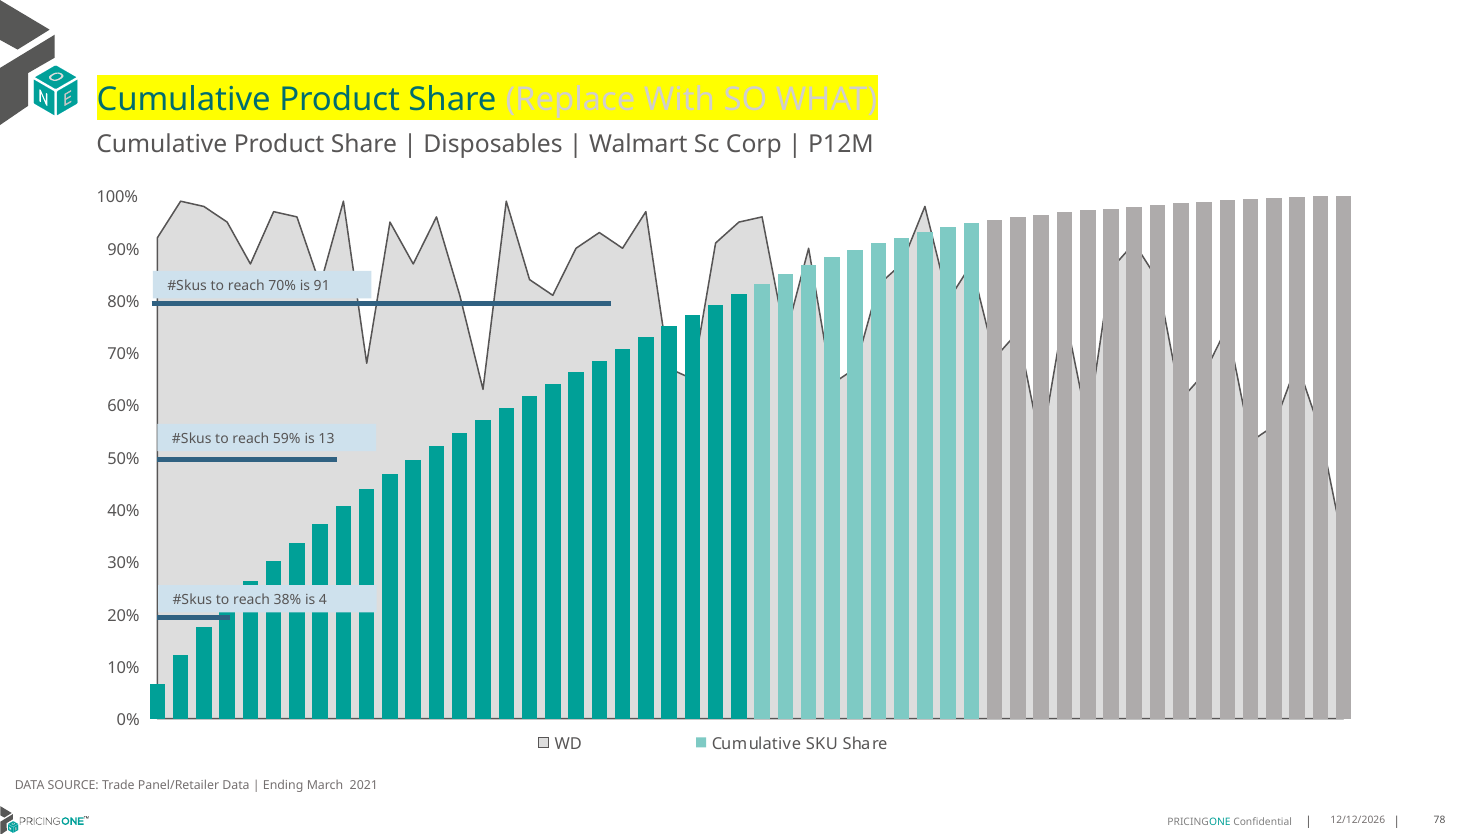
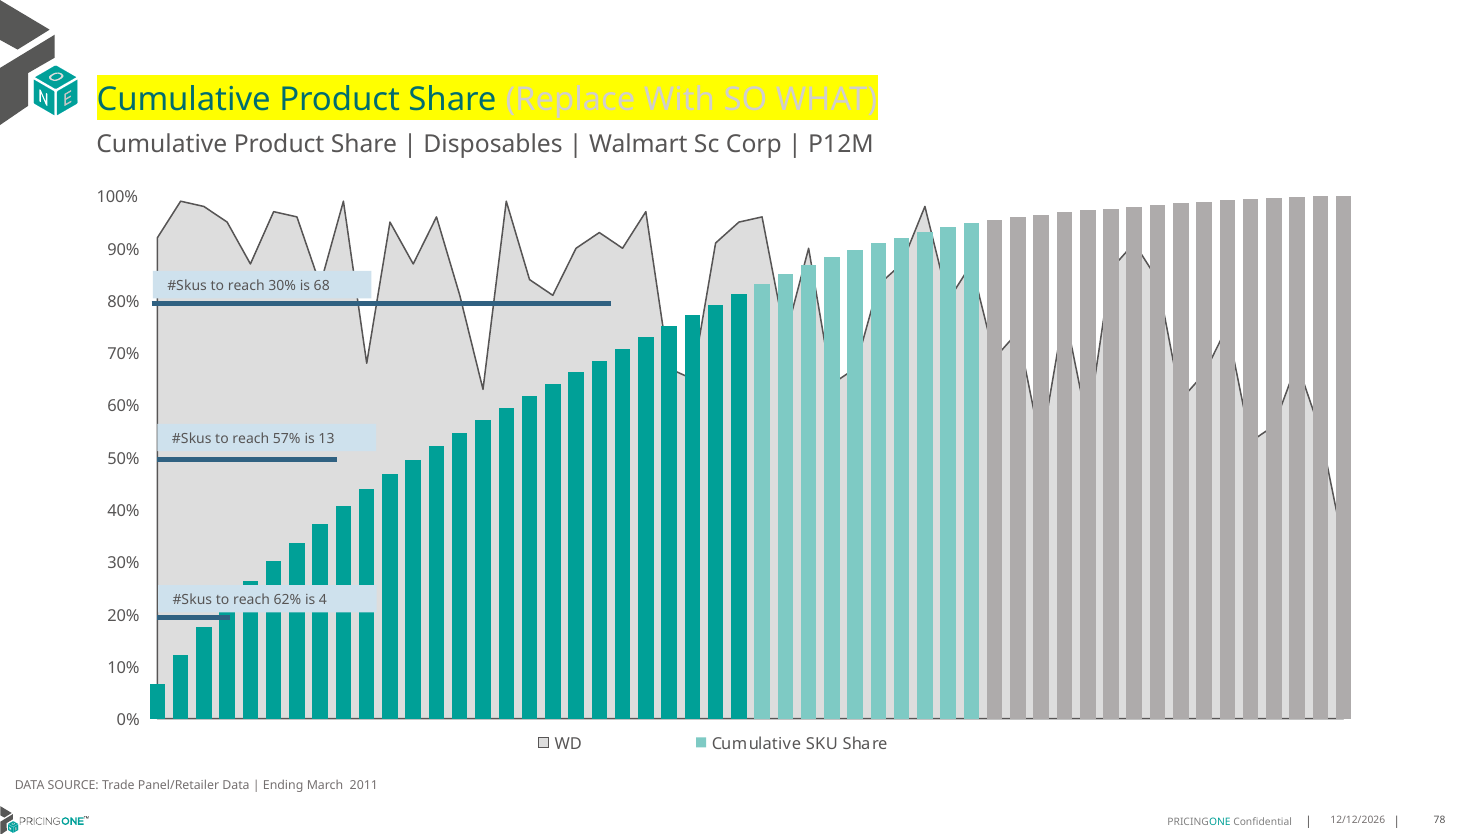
reach 70%: 70% -> 30%
91: 91 -> 68
59%: 59% -> 57%
38%: 38% -> 62%
2021: 2021 -> 2011
